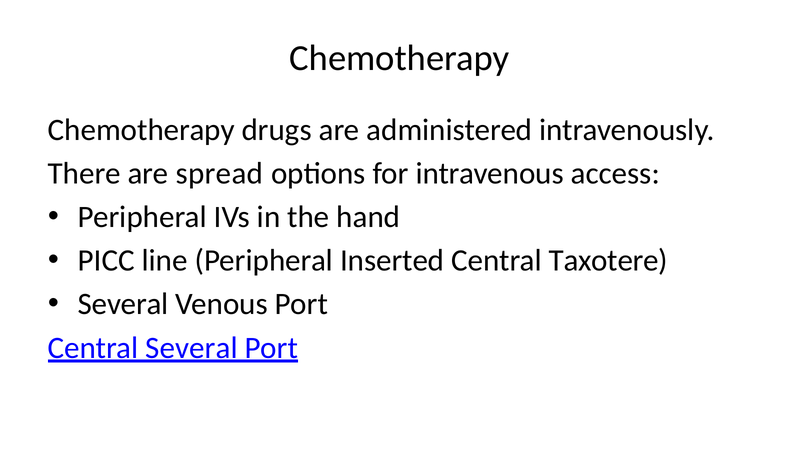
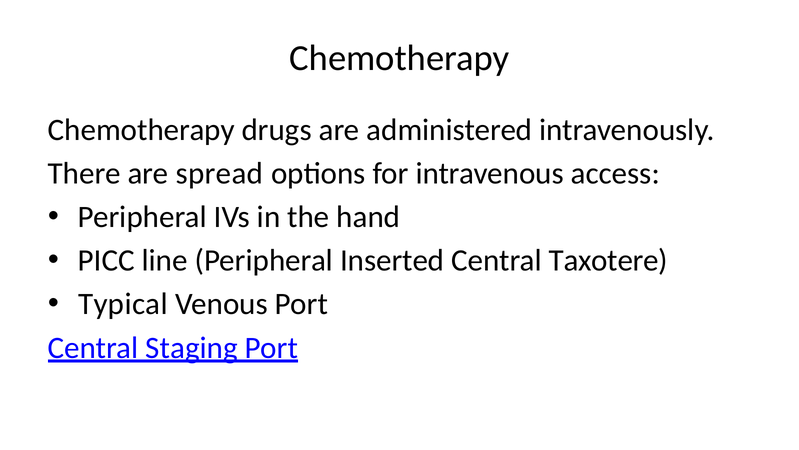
Several at (123, 304): Several -> Typical
Central Several: Several -> Staging
